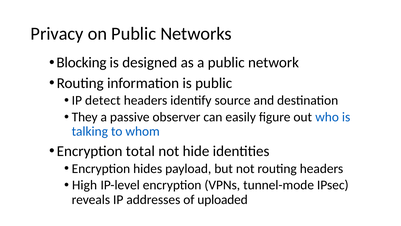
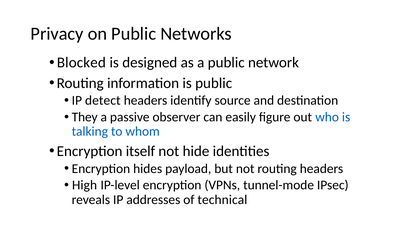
Blocking: Blocking -> Blocked
total: total -> itself
uploaded: uploaded -> technical
